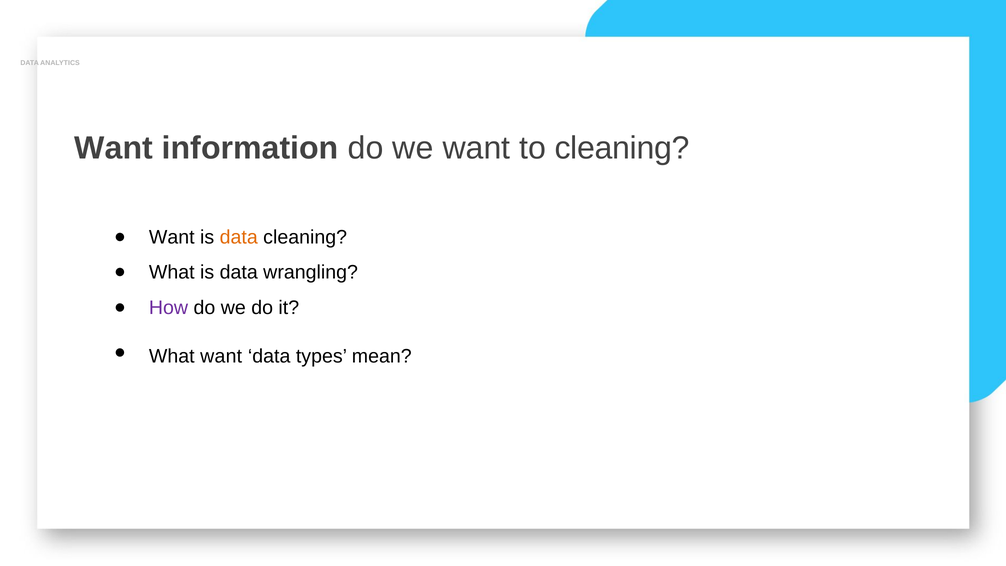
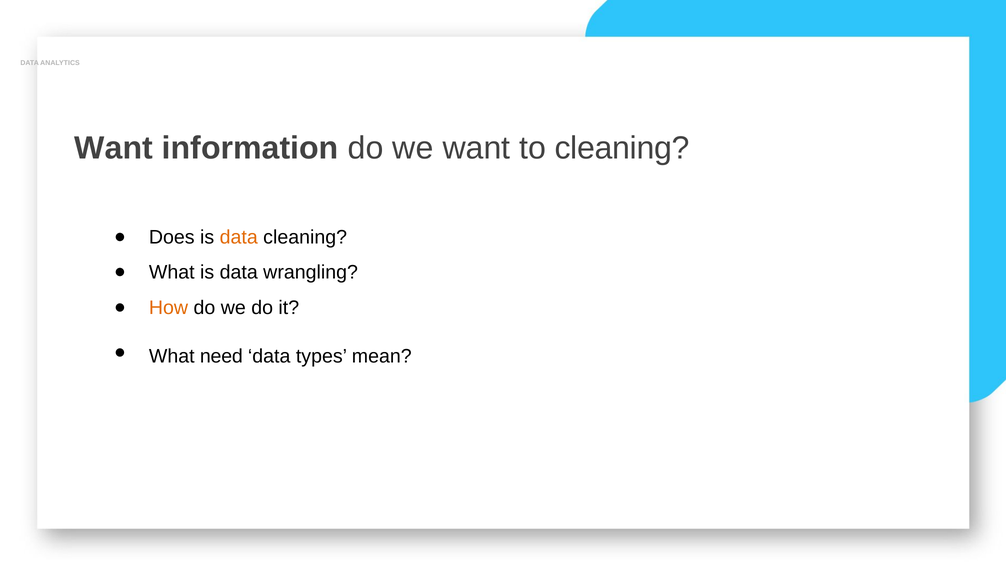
Want at (172, 237): Want -> Does
How colour: purple -> orange
What want: want -> need
